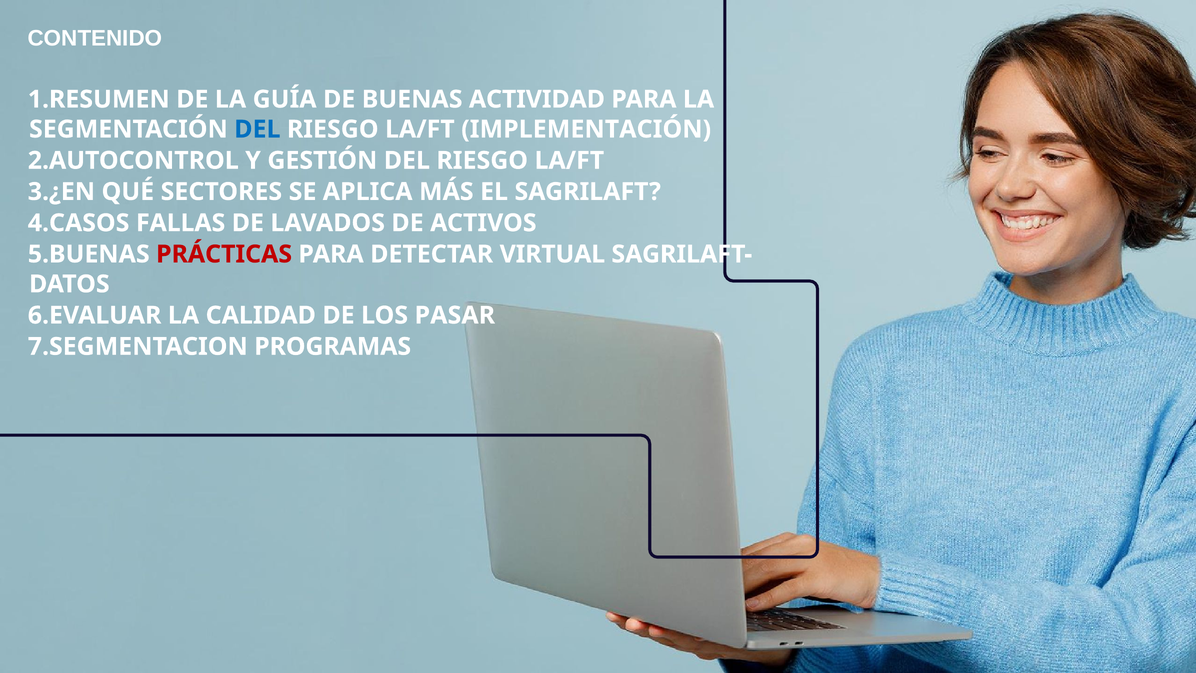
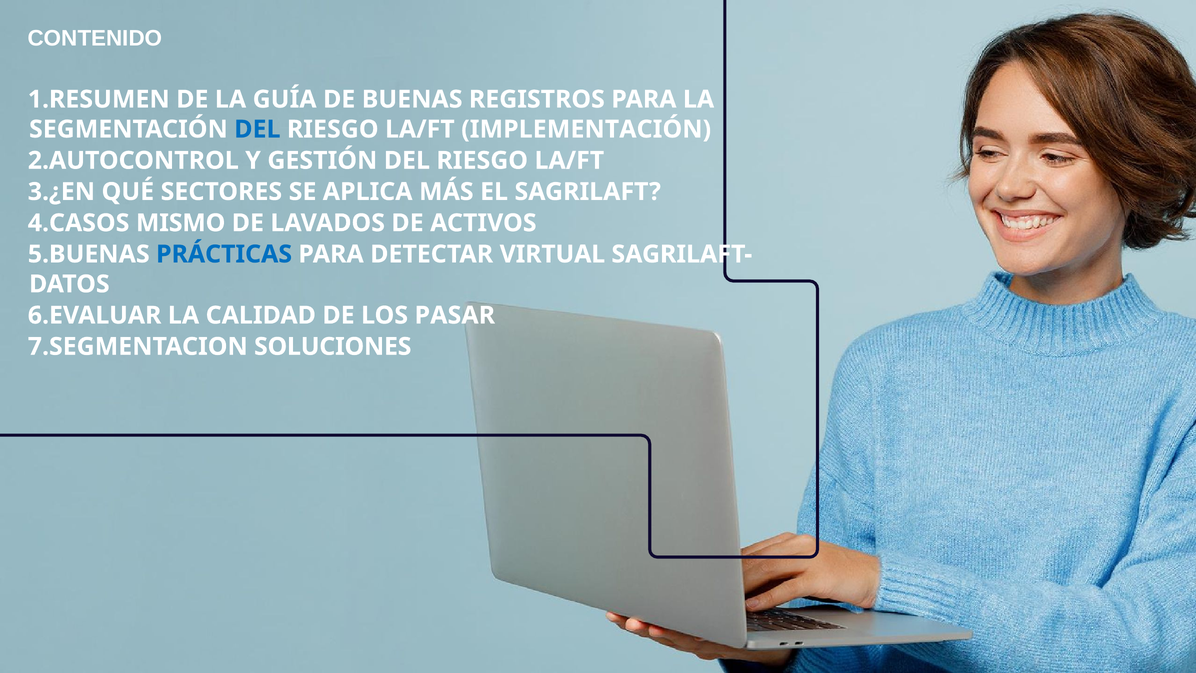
ACTIVIDAD: ACTIVIDAD -> REGISTROS
FALLAS: FALLAS -> MISMO
PRÁCTICAS colour: red -> blue
PROGRAMAS: PROGRAMAS -> SOLUCIONES
